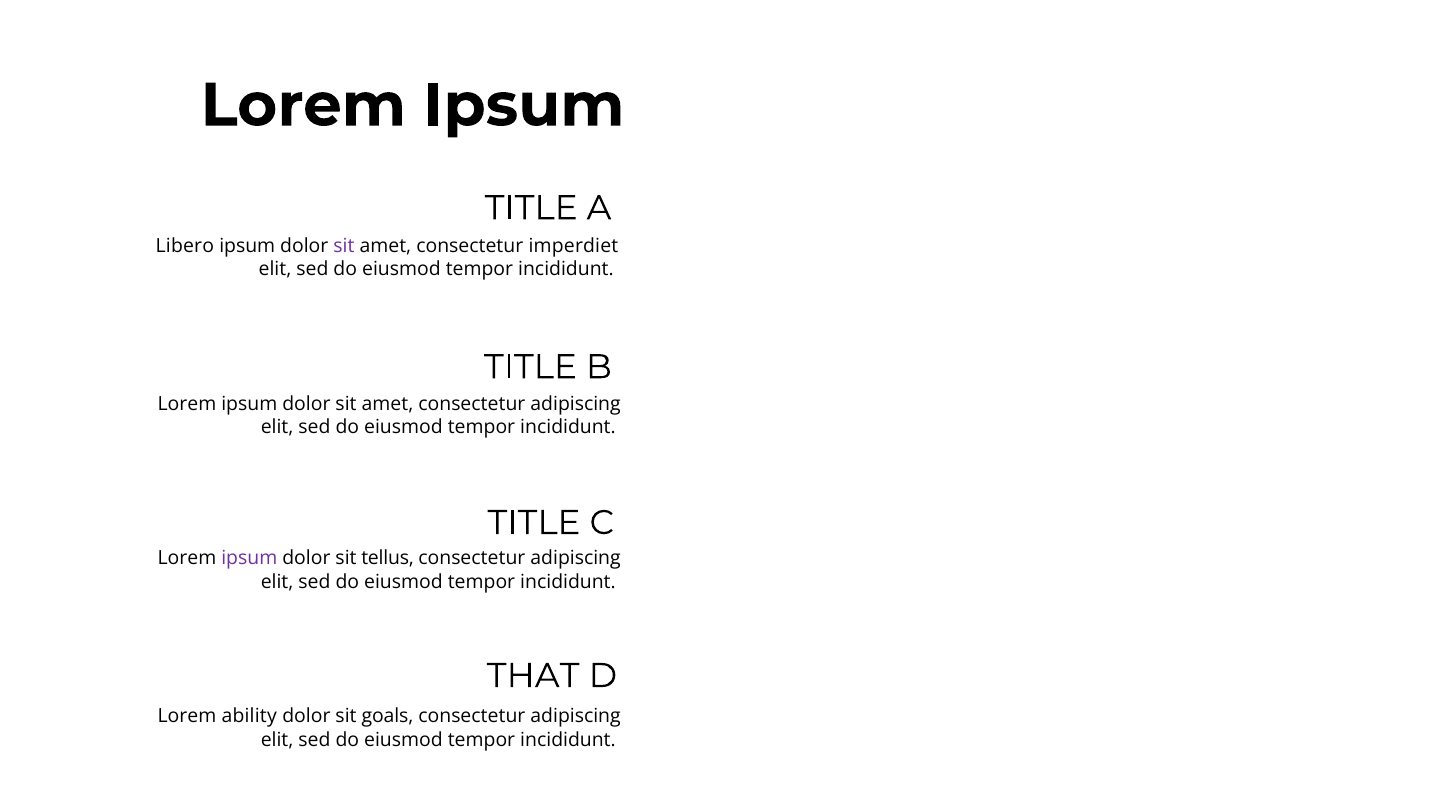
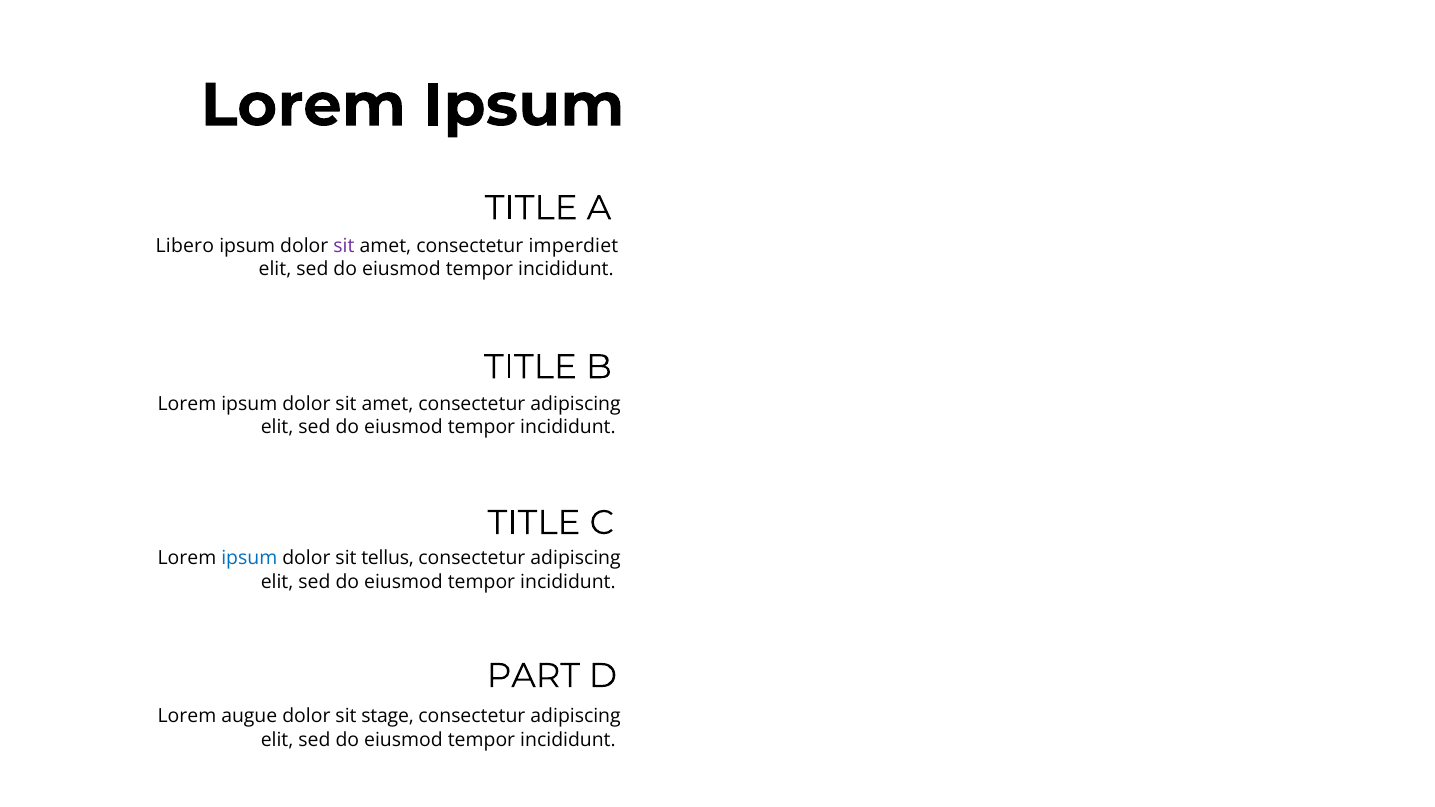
ipsum at (249, 559) colour: purple -> blue
THAT: THAT -> PART
ability: ability -> augue
goals: goals -> stage
